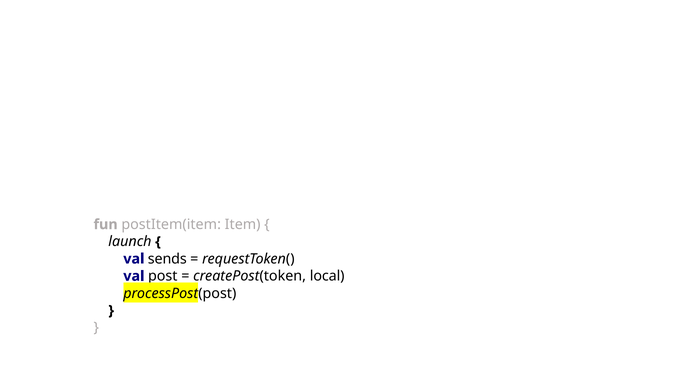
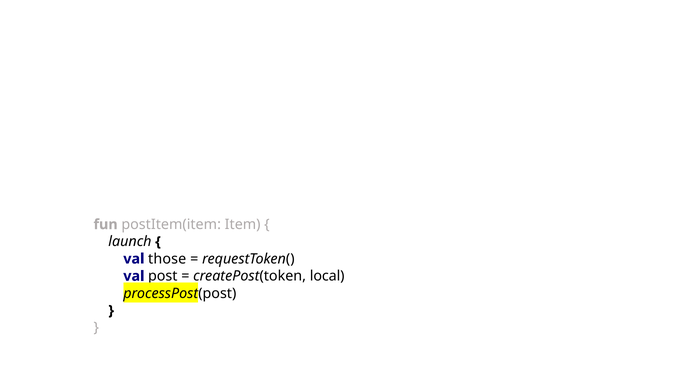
sends: sends -> those
